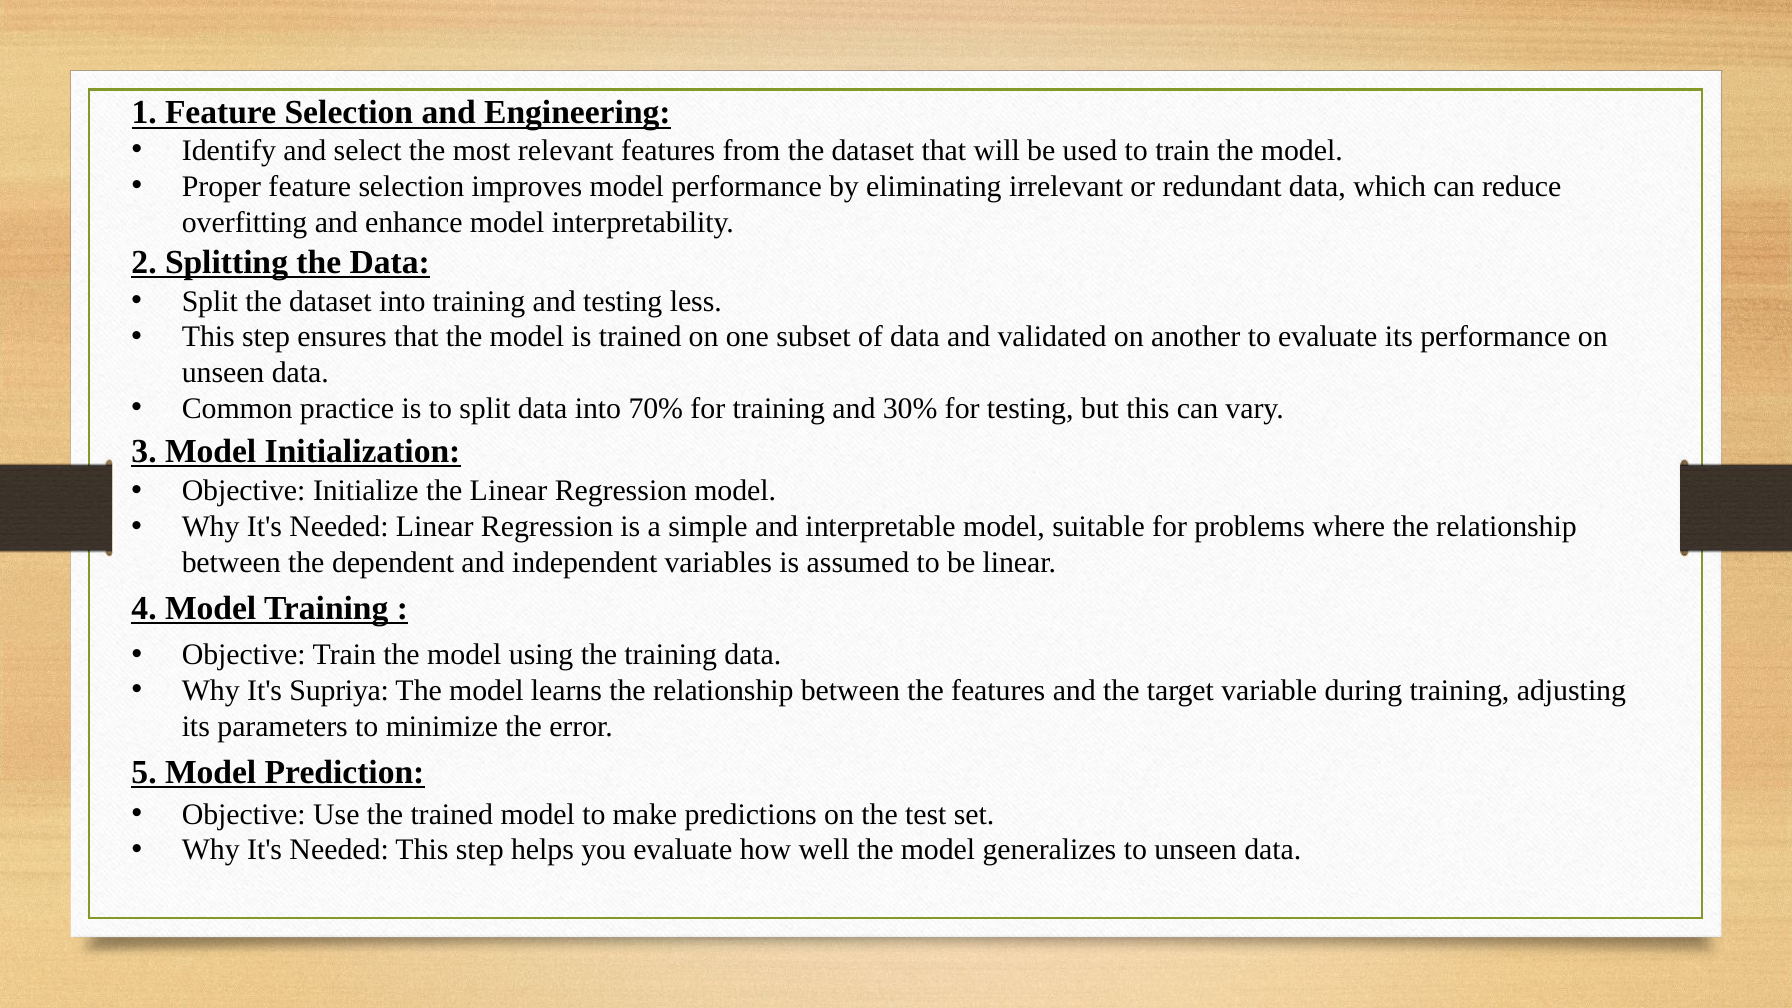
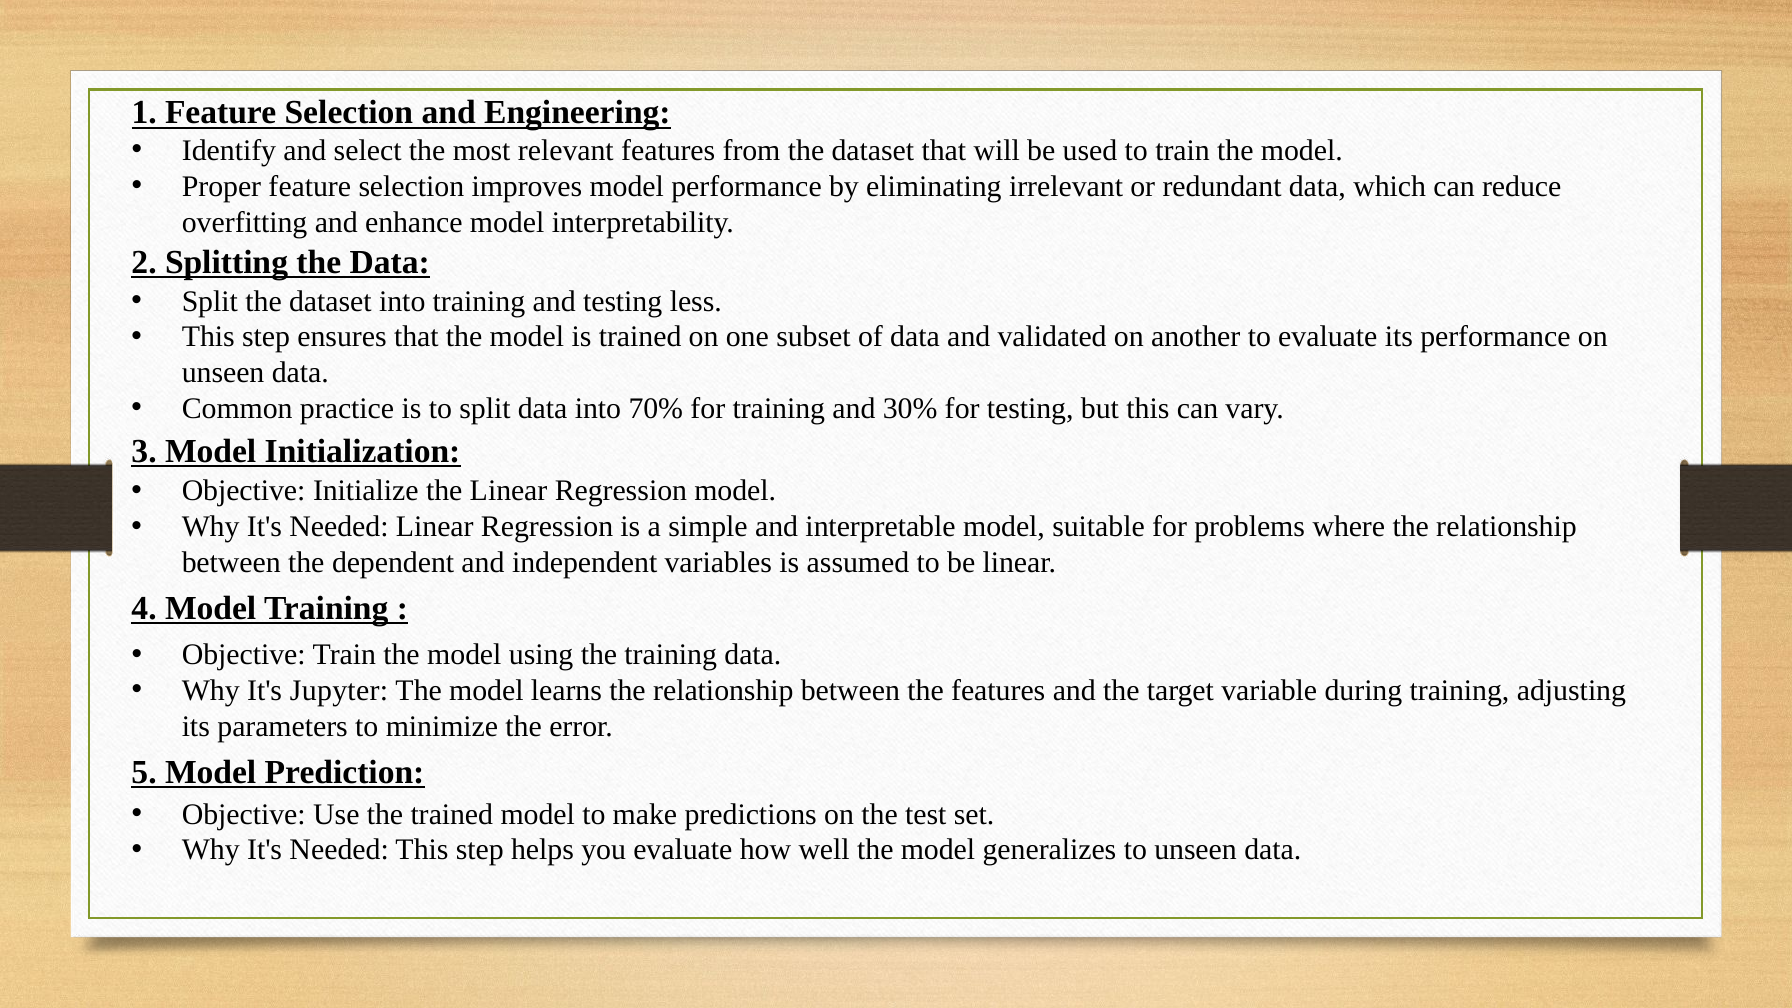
Supriya: Supriya -> Jupyter
